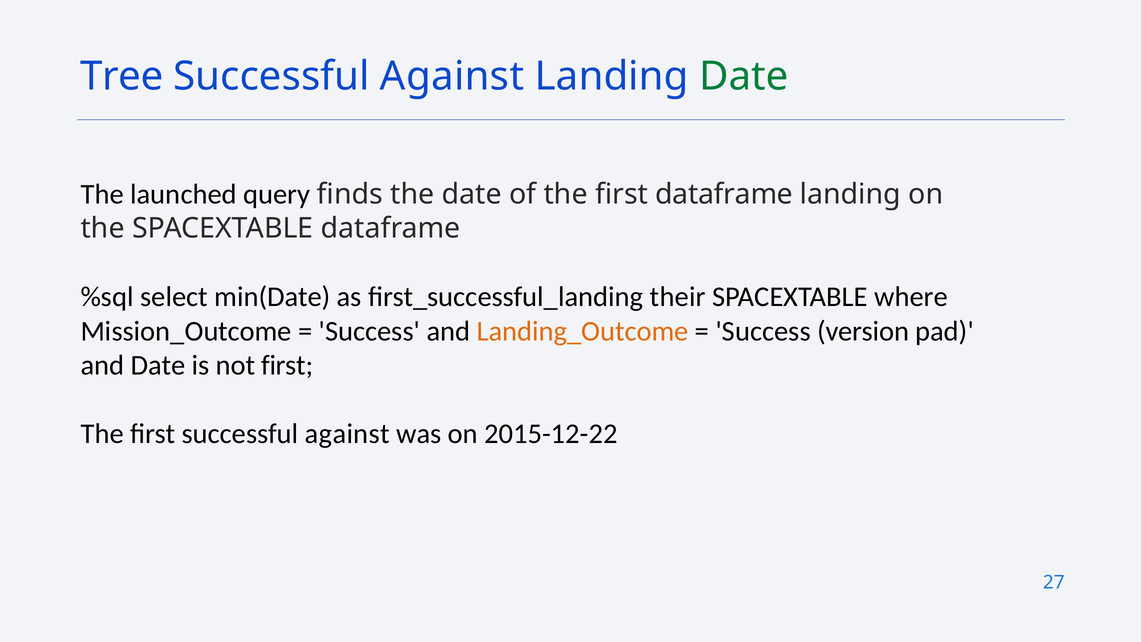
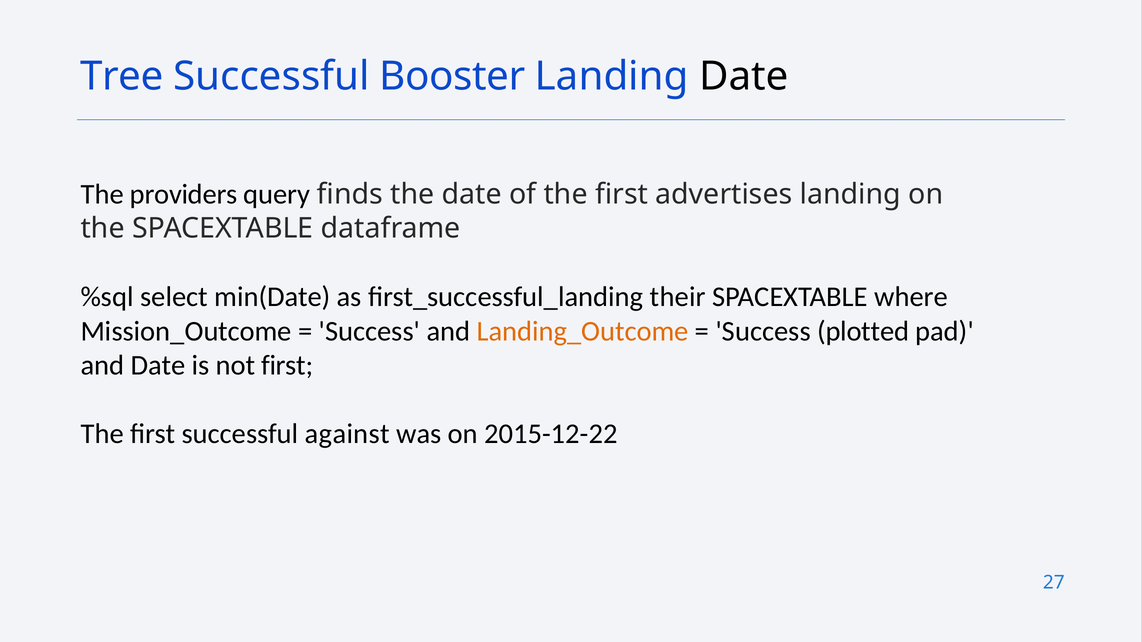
Against at (452, 76): Against -> Booster
Date at (744, 76) colour: green -> black
launched: launched -> providers
first dataframe: dataframe -> advertises
version: version -> plotted
